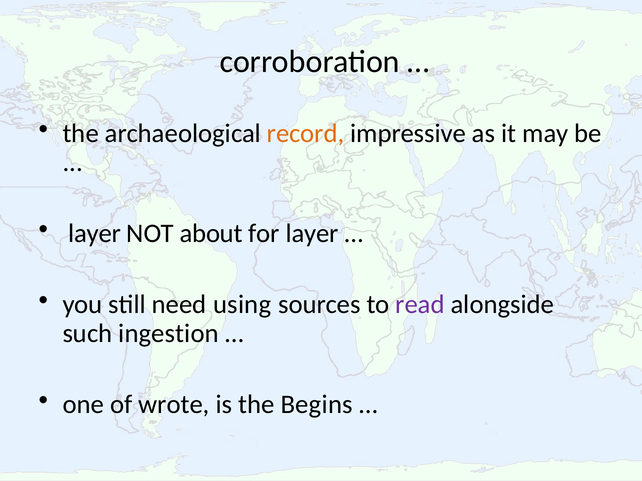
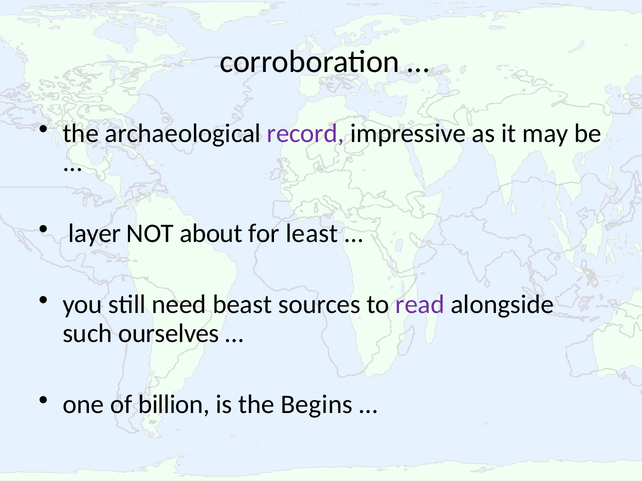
record colour: orange -> purple
for layer: layer -> least
using: using -> beast
ingestion: ingestion -> ourselves
wrote: wrote -> billion
